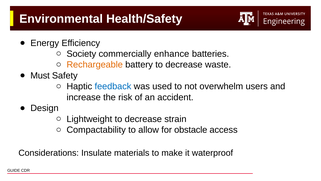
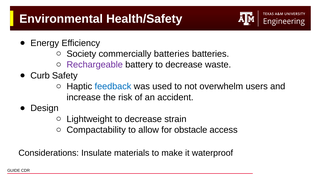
commercially enhance: enhance -> batteries
Rechargeable colour: orange -> purple
Must: Must -> Curb
